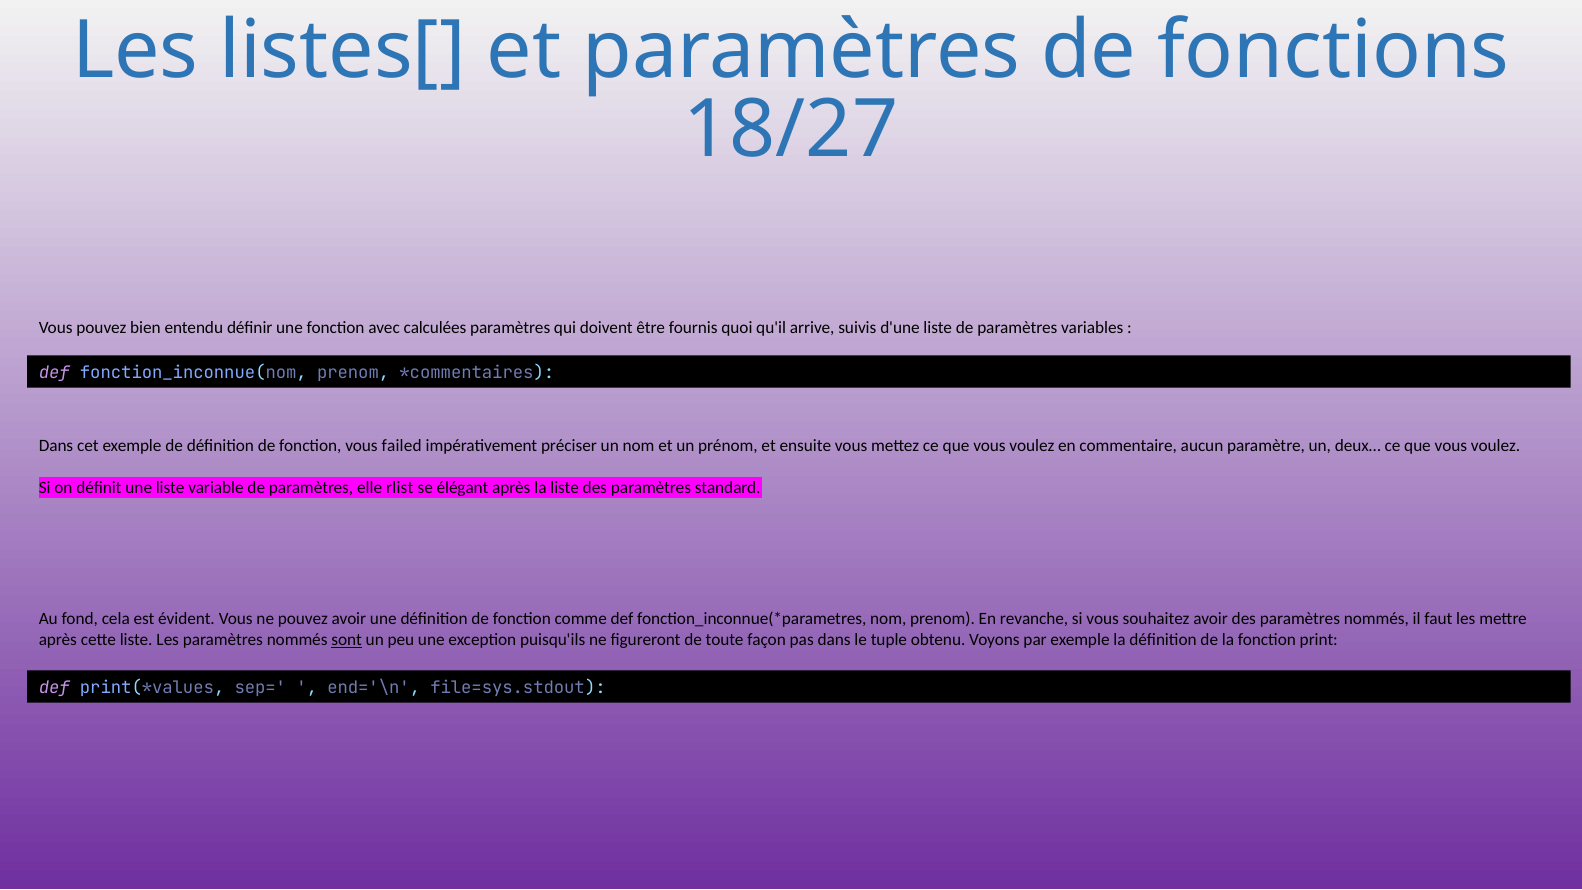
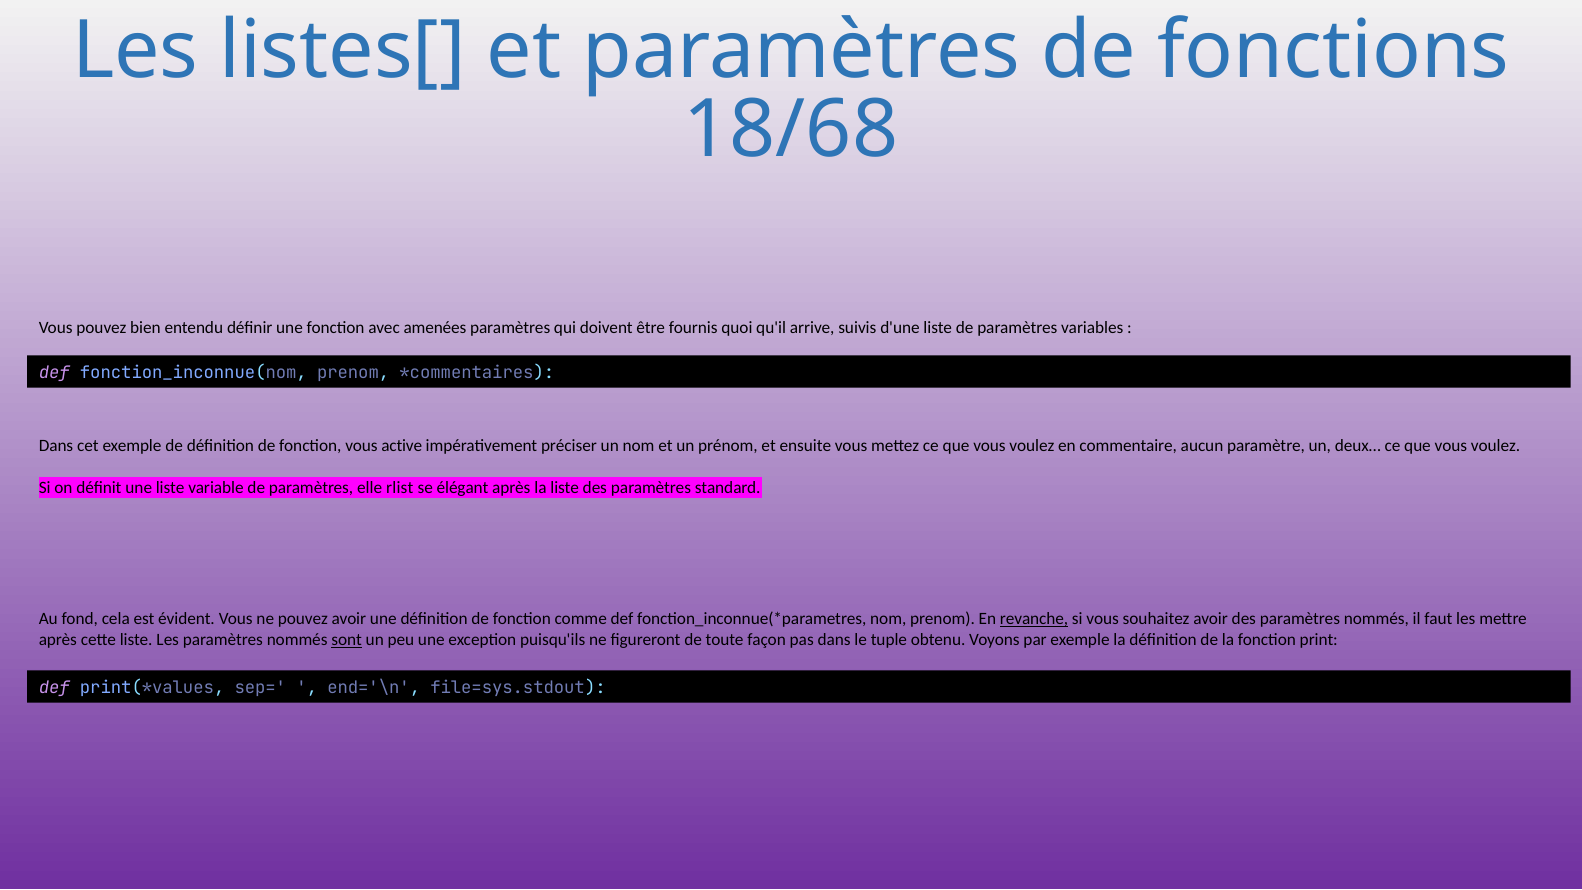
18/27: 18/27 -> 18/68
calculées: calculées -> amenées
failed: failed -> active
revanche underline: none -> present
